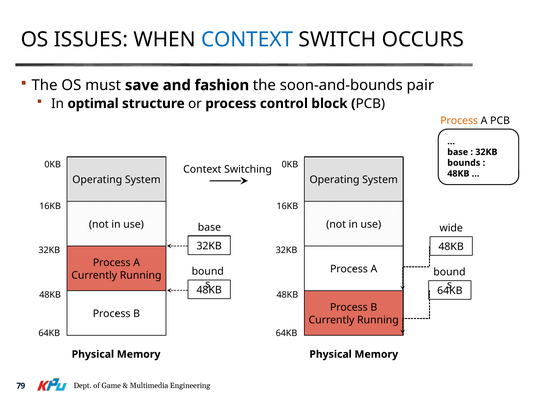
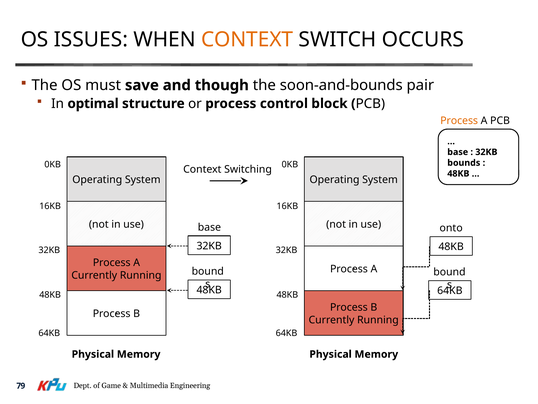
CONTEXT at (247, 39) colour: blue -> orange
fashion: fashion -> though
wide: wide -> onto
